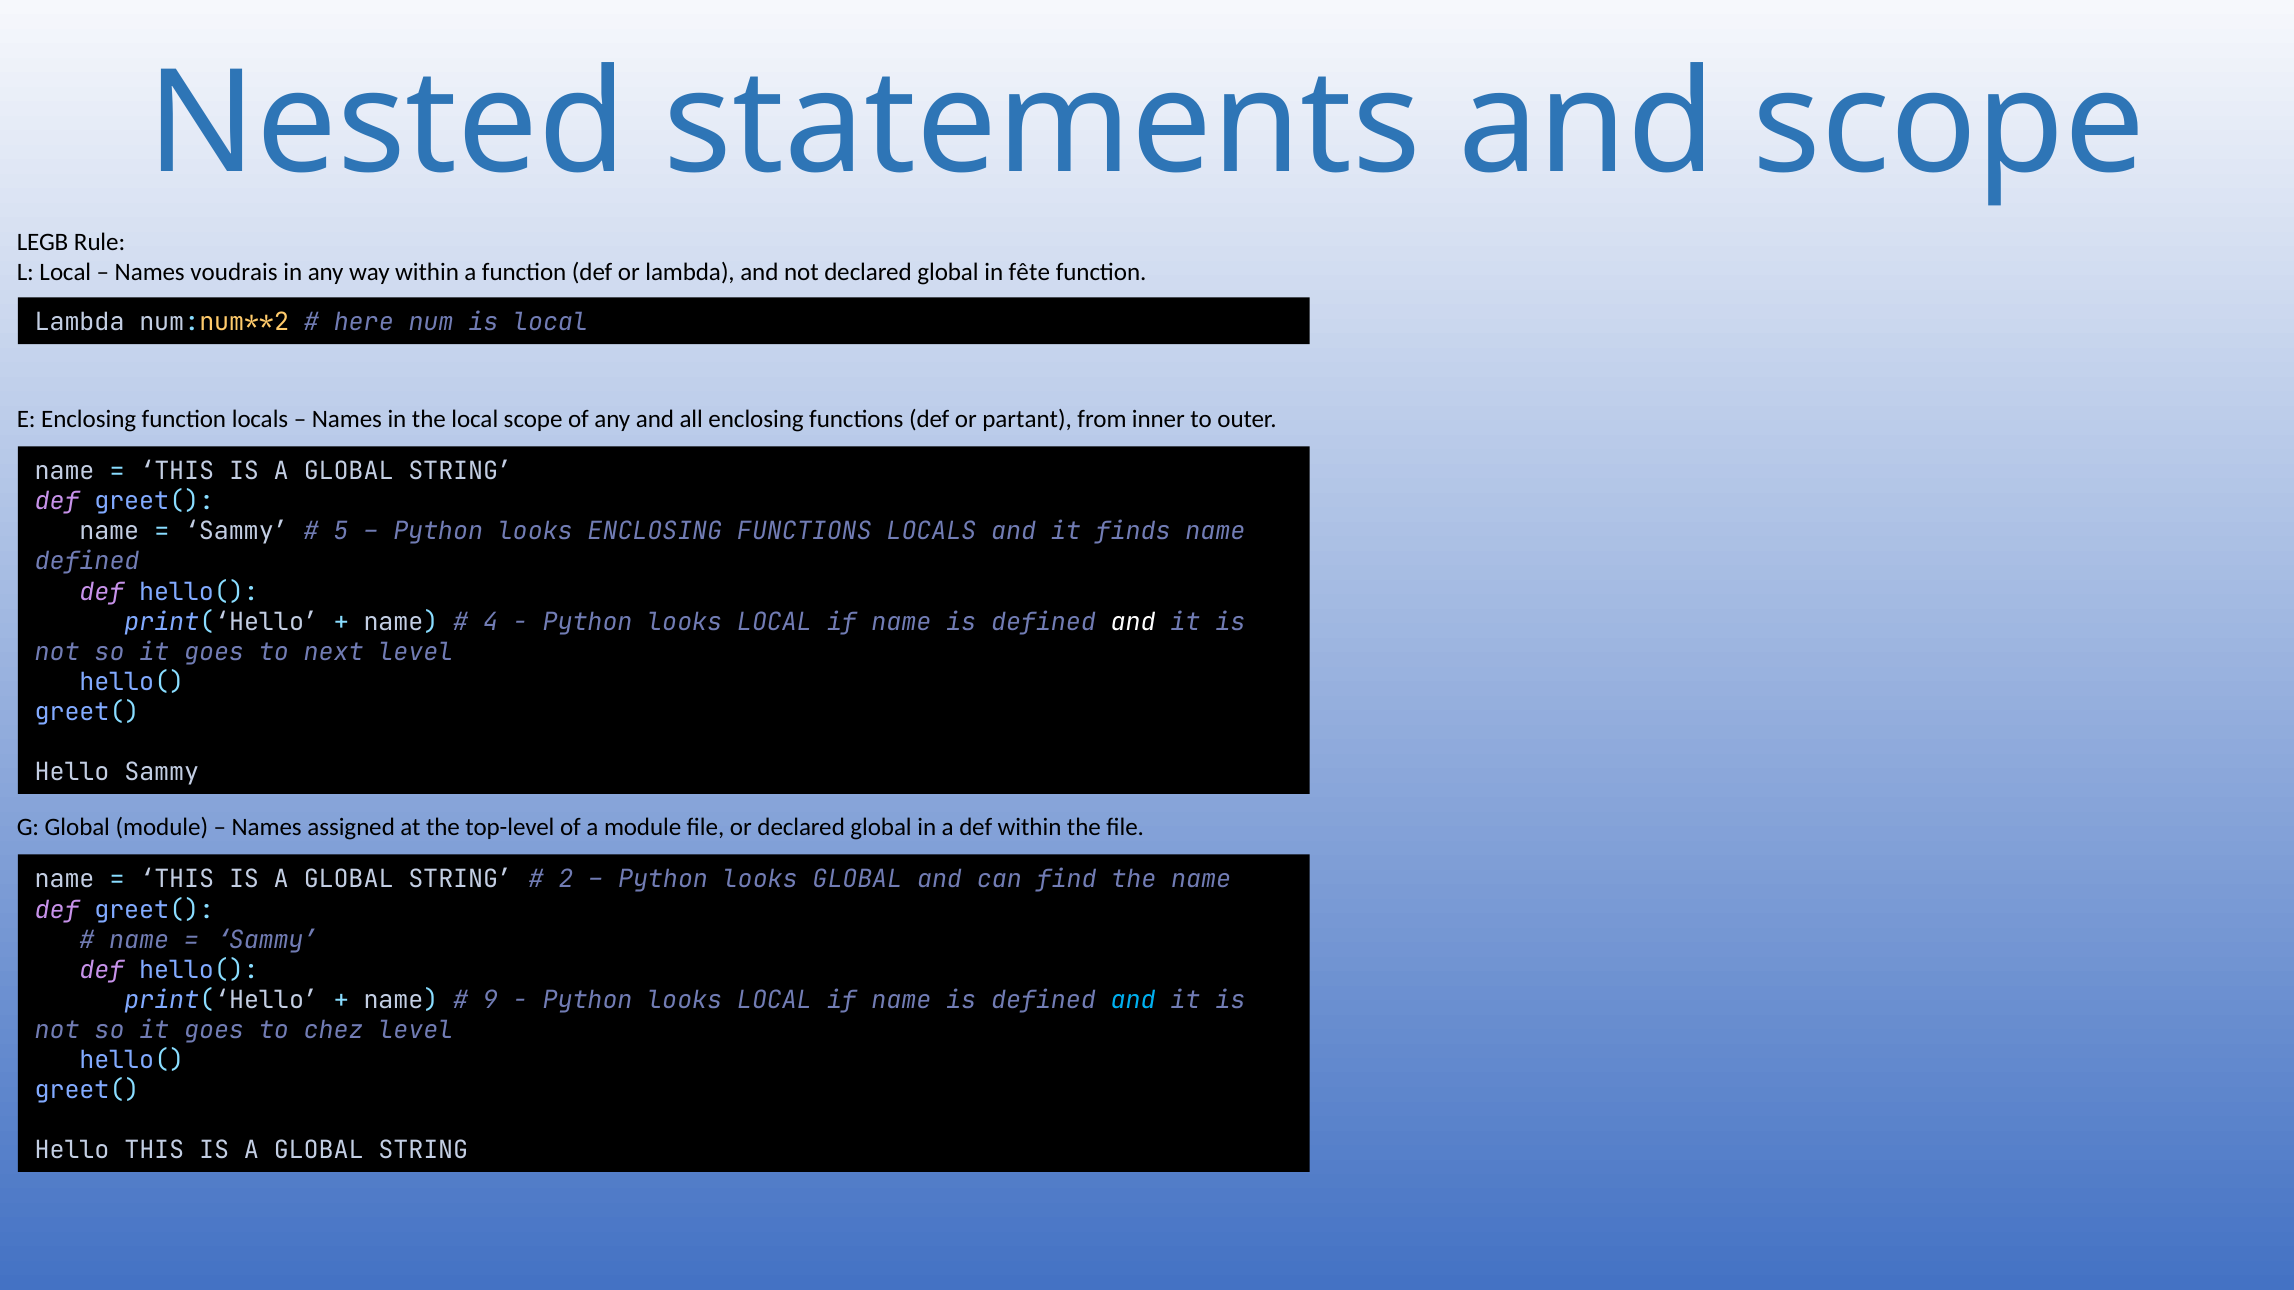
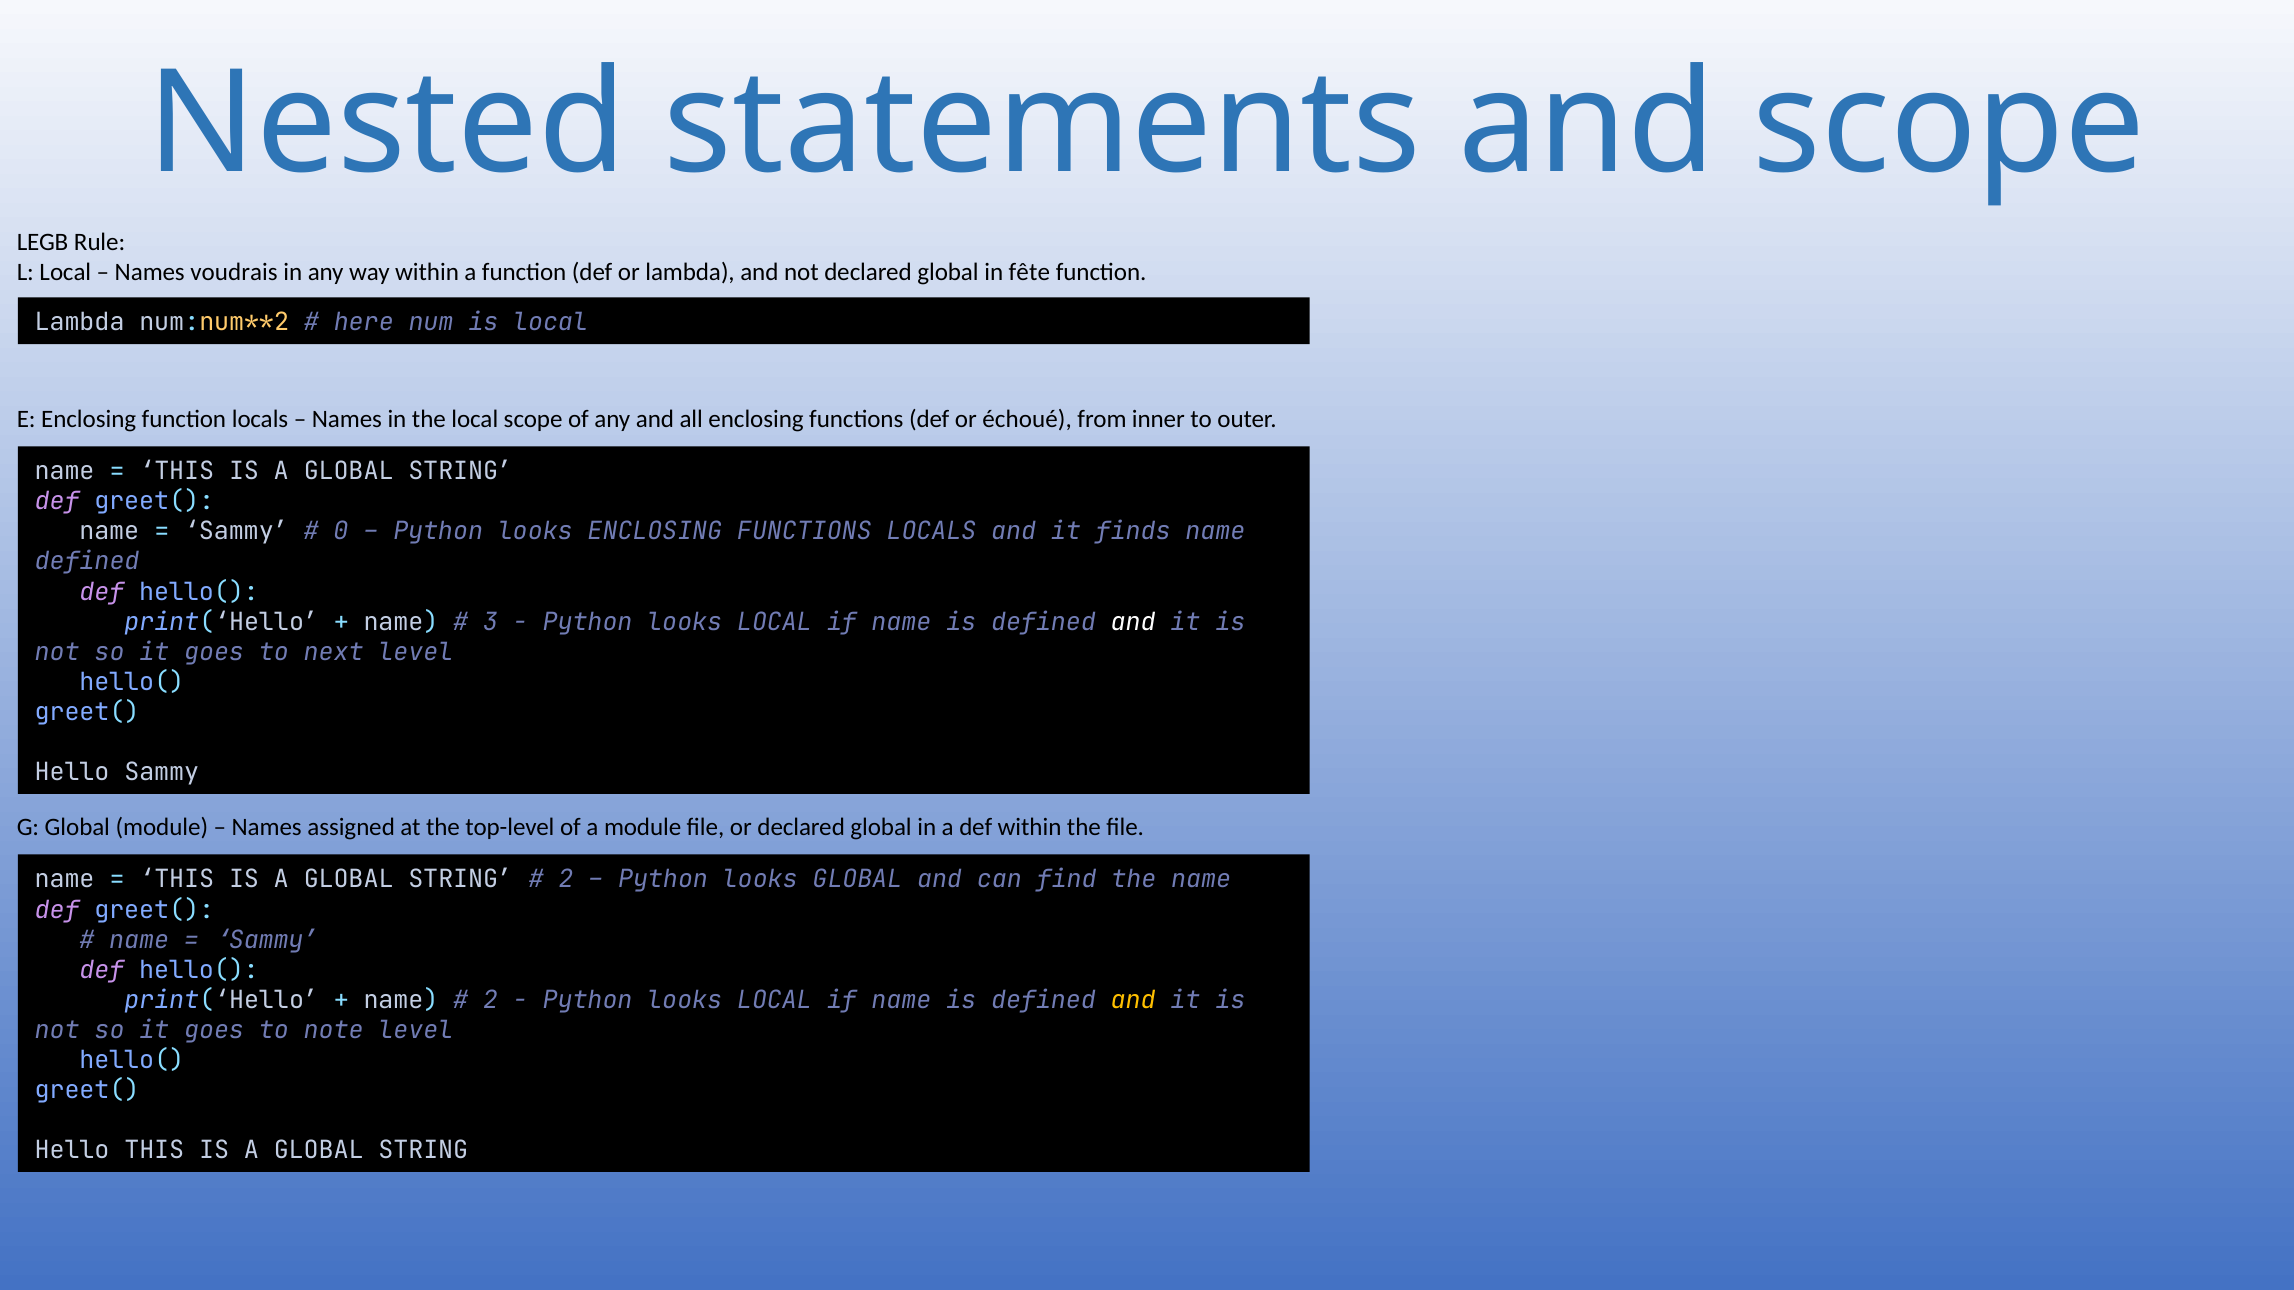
partant: partant -> échoué
5: 5 -> 0
4: 4 -> 3
9 at (490, 1000): 9 -> 2
and at (1133, 1000) colour: light blue -> yellow
chez: chez -> note
